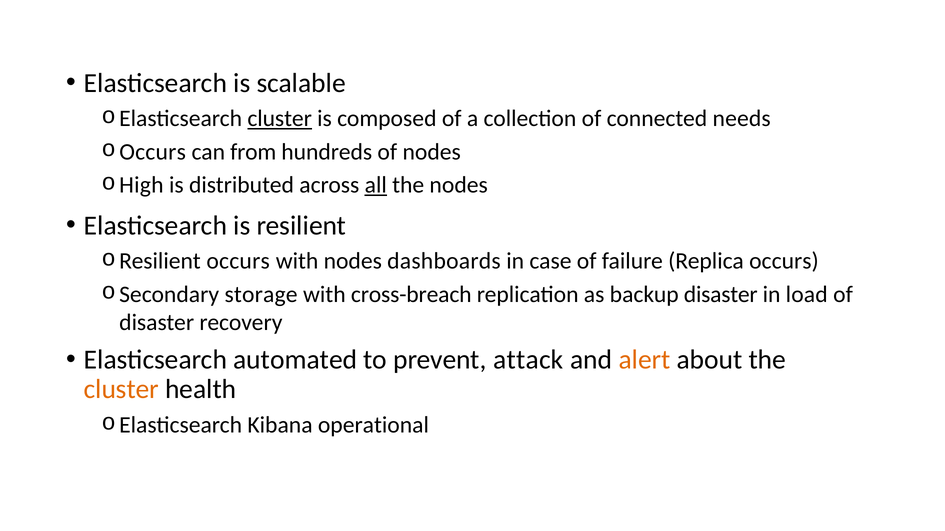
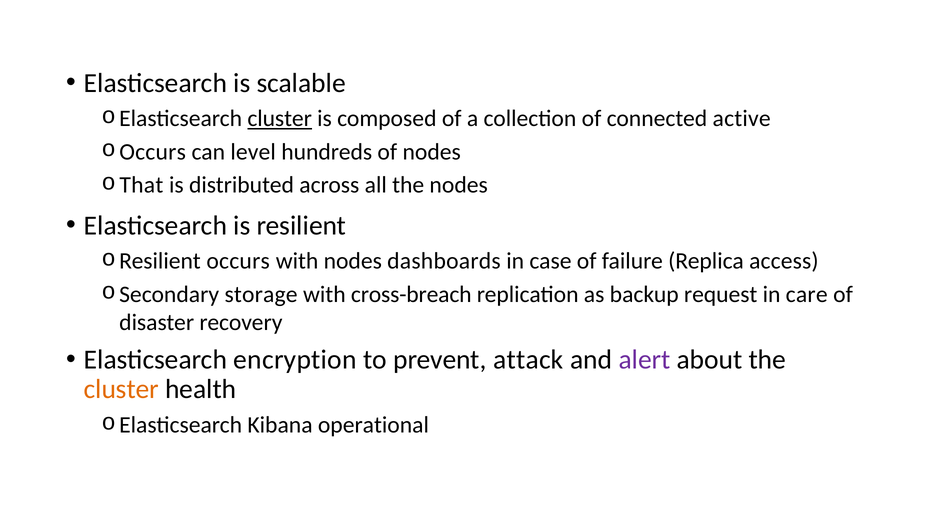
needs: needs -> active
from: from -> level
High: High -> That
all underline: present -> none
Replica occurs: occurs -> access
backup disaster: disaster -> request
load: load -> care
automated: automated -> encryption
alert colour: orange -> purple
